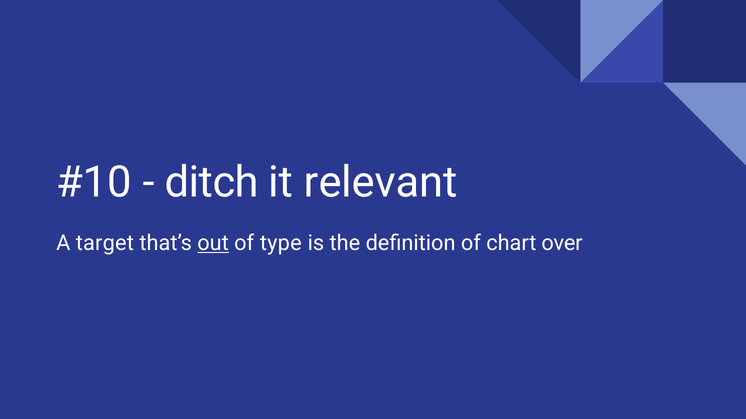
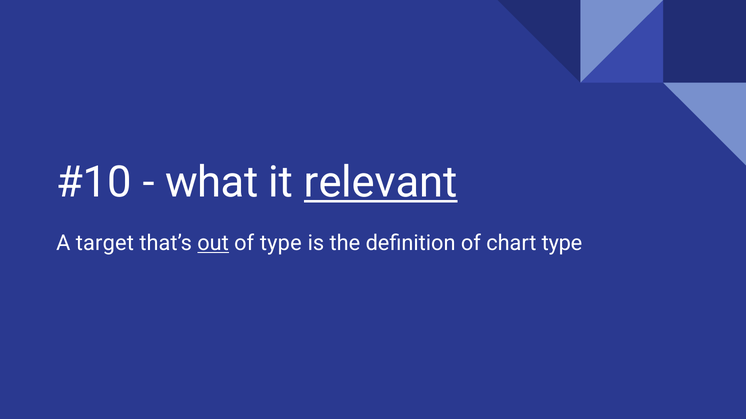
ditch: ditch -> what
relevant underline: none -> present
chart over: over -> type
